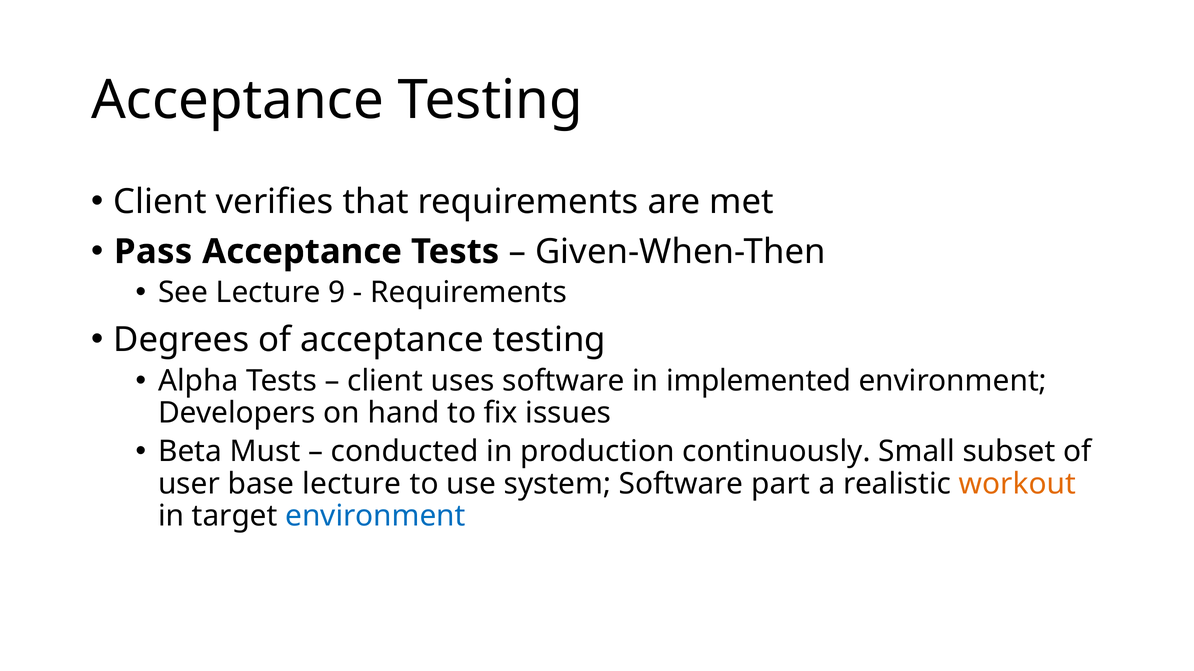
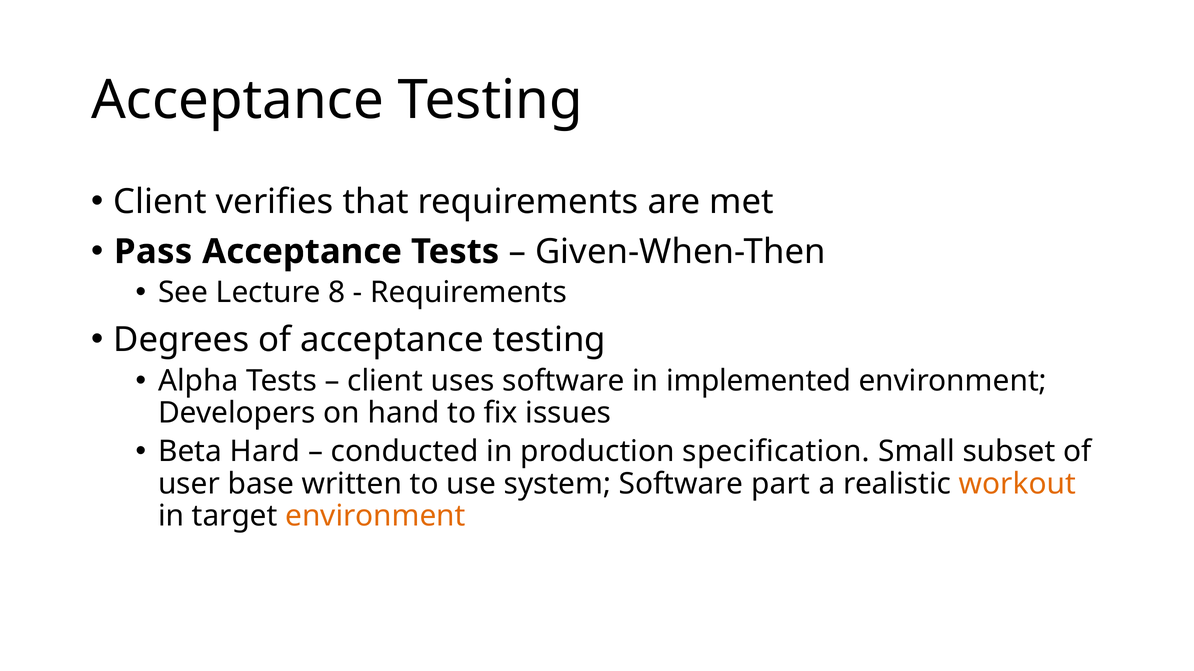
9: 9 -> 8
Must: Must -> Hard
continuously: continuously -> specification
base lecture: lecture -> written
environment at (375, 516) colour: blue -> orange
